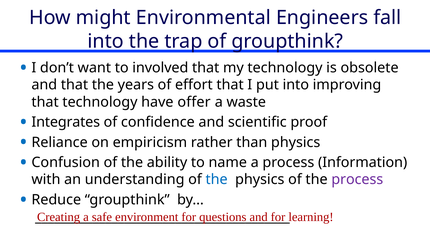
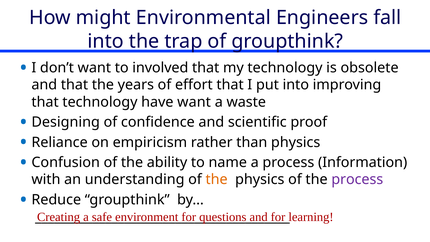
have offer: offer -> want
Integrates: Integrates -> Designing
the at (217, 179) colour: blue -> orange
